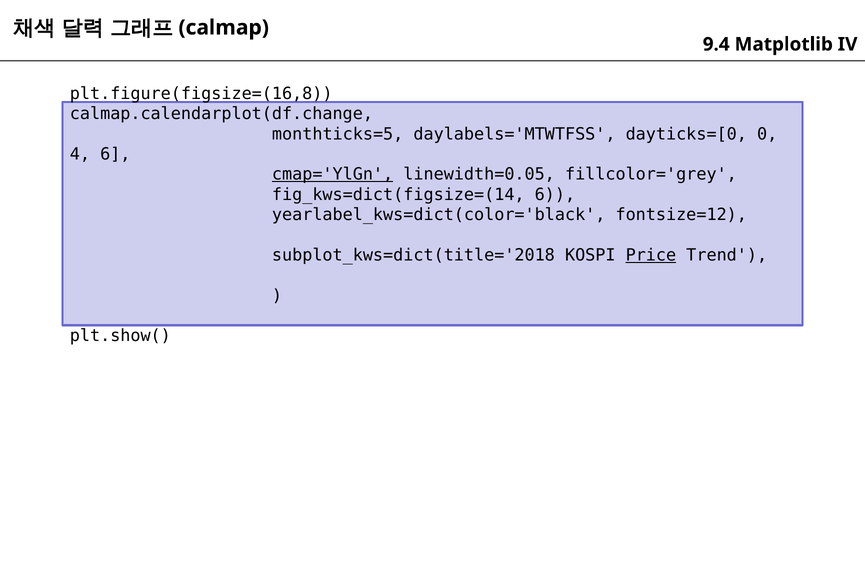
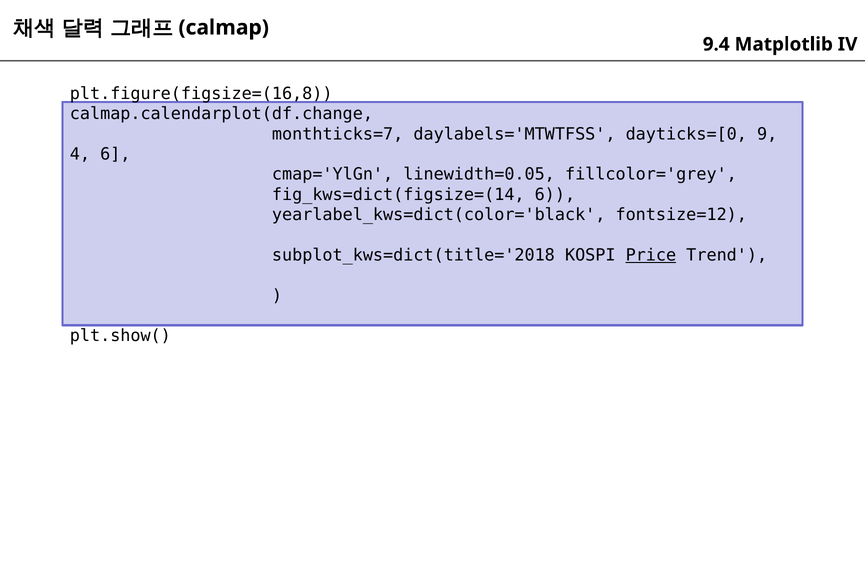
monthticks=5: monthticks=5 -> monthticks=7
0: 0 -> 9
cmap='YlGn underline: present -> none
